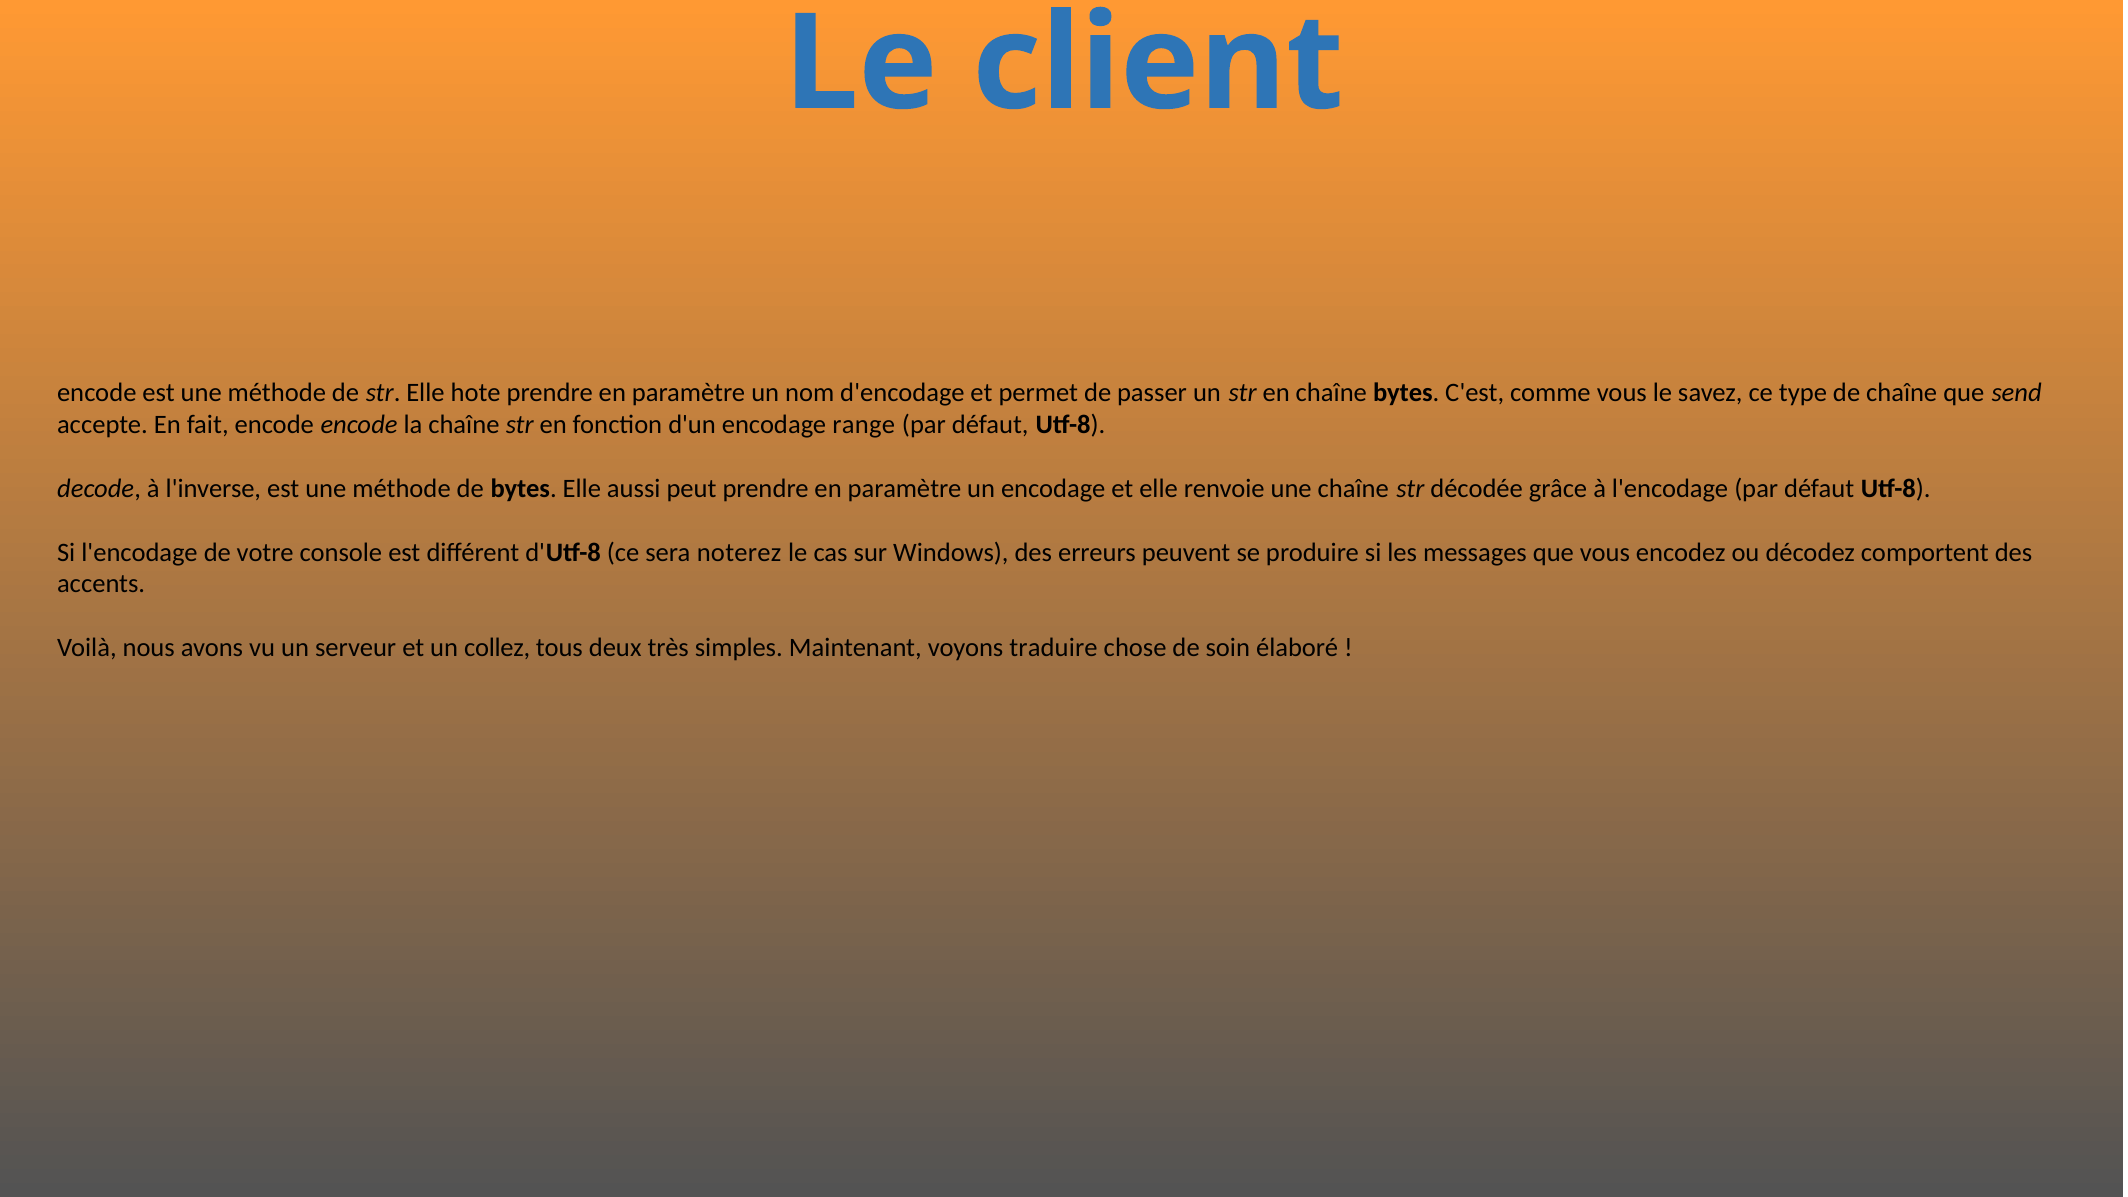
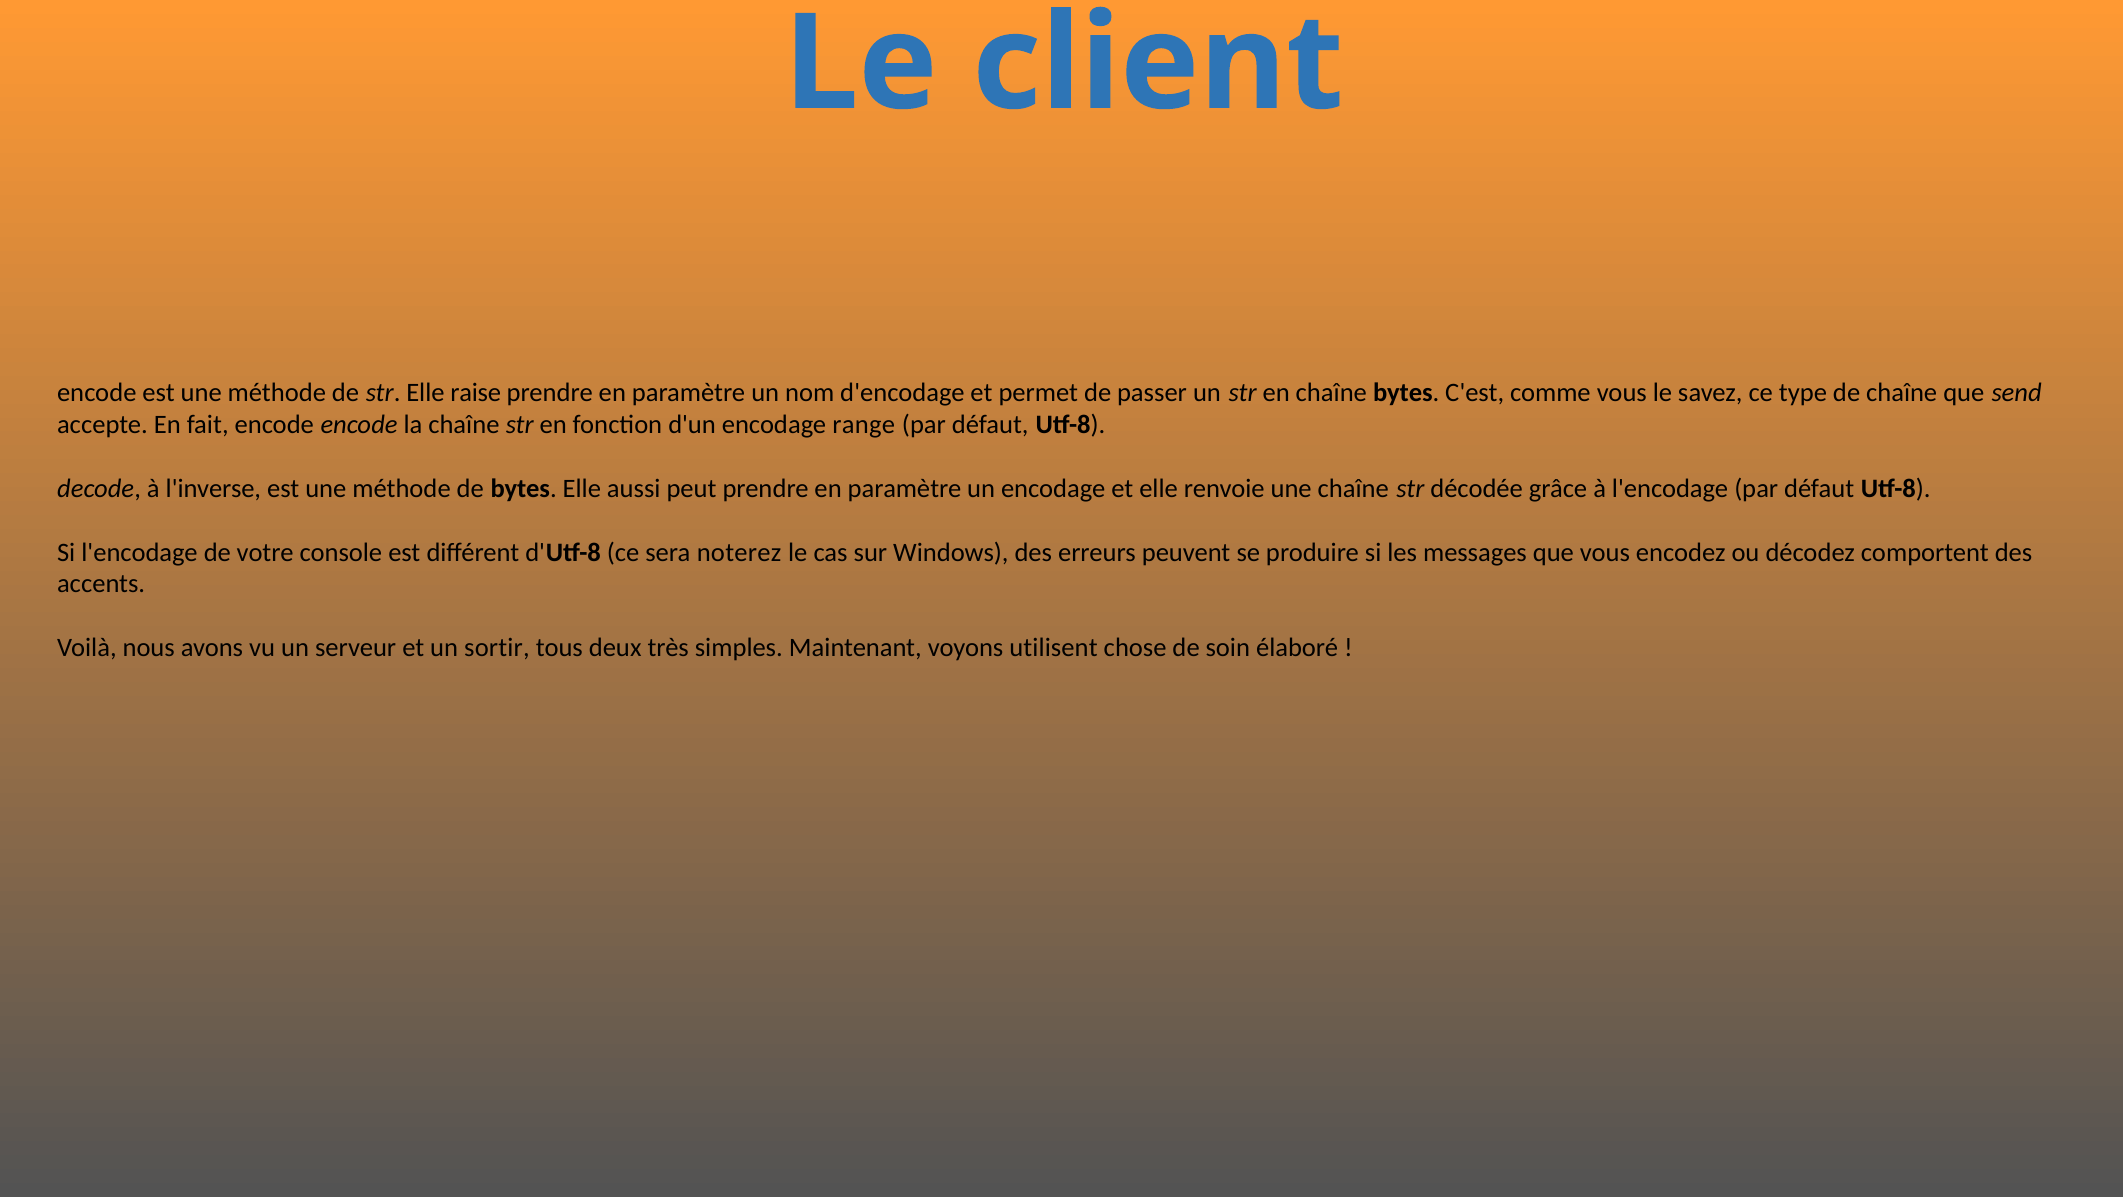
hote: hote -> raise
collez: collez -> sortir
traduire: traduire -> utilisent
